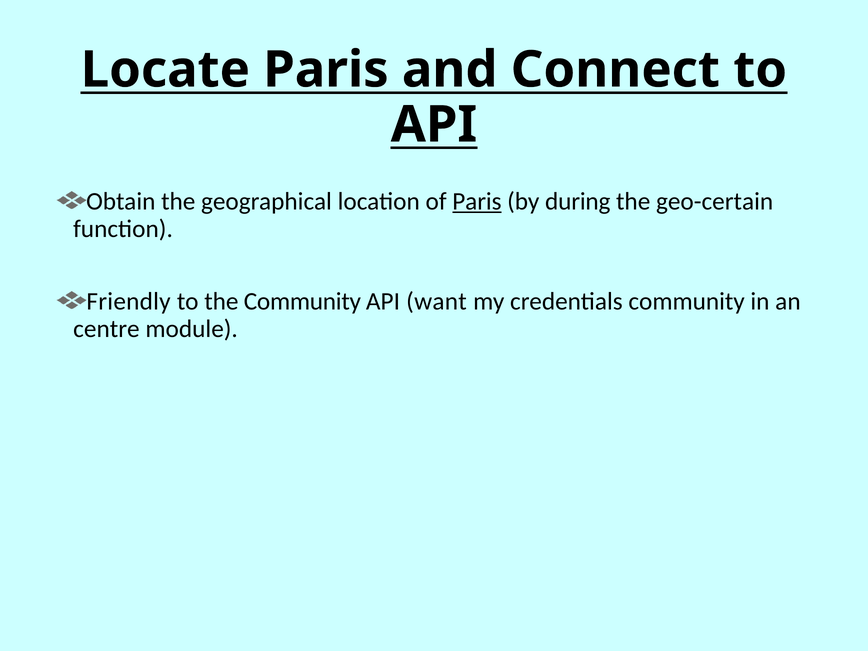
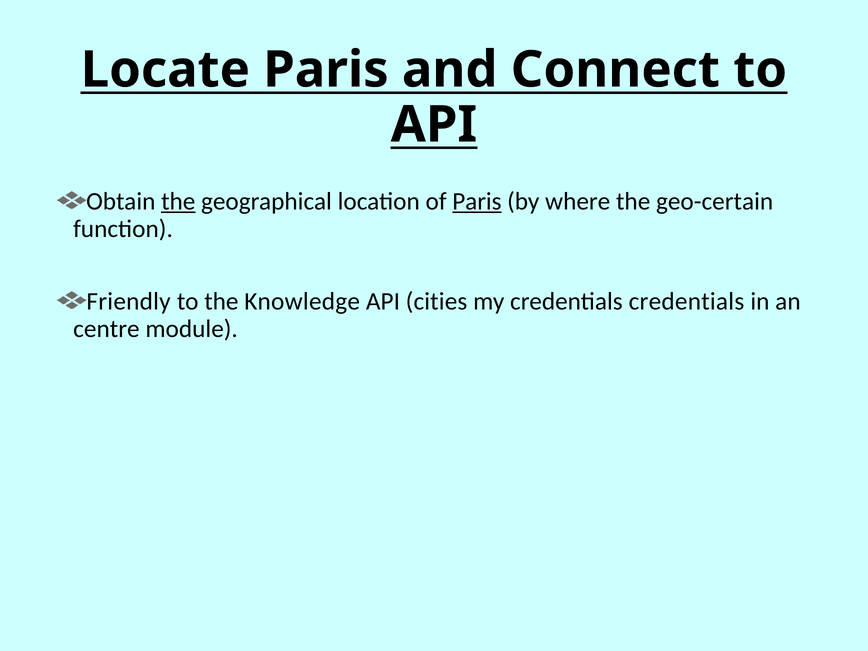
the at (178, 201) underline: none -> present
during: during -> where
the Community: Community -> Knowledge
want: want -> cities
credentials community: community -> credentials
